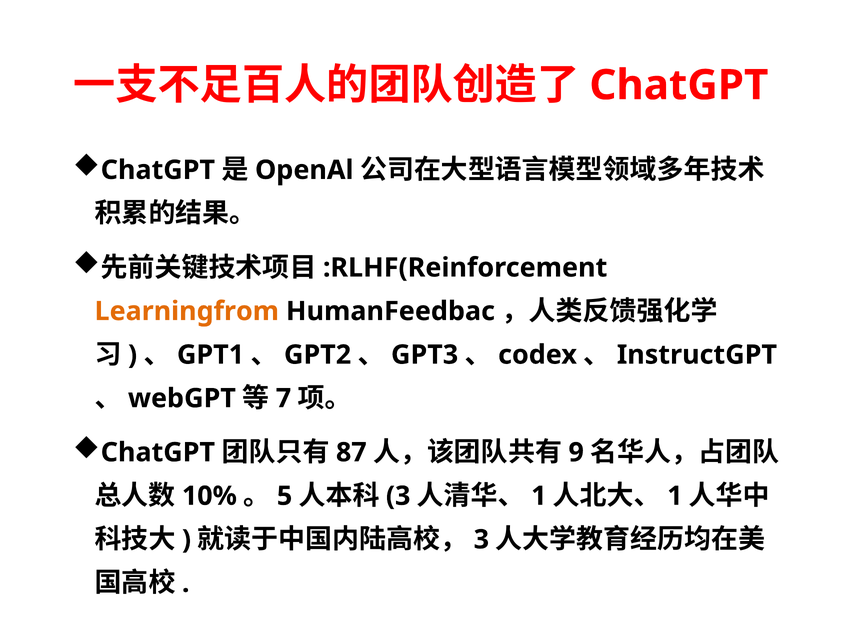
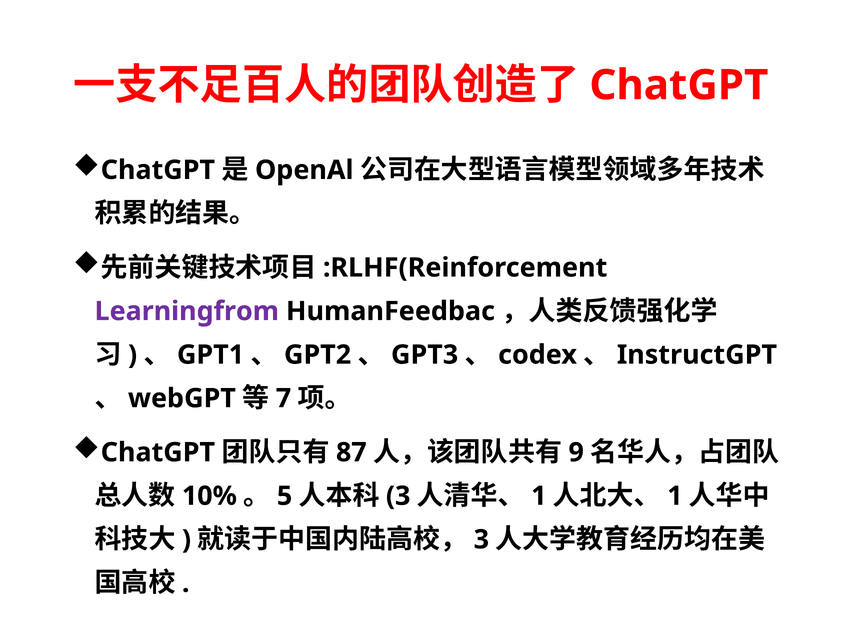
Learningfrom colour: orange -> purple
